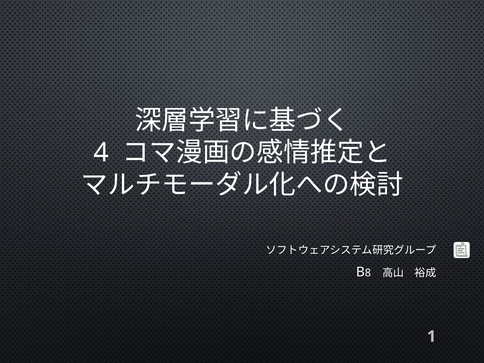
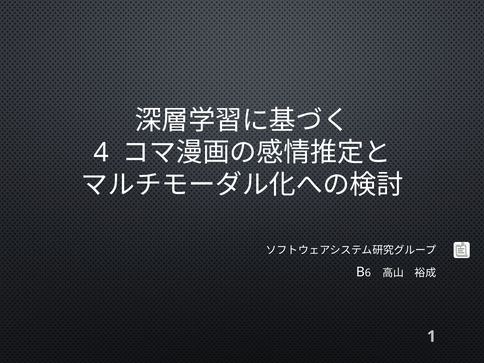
8: 8 -> 6
